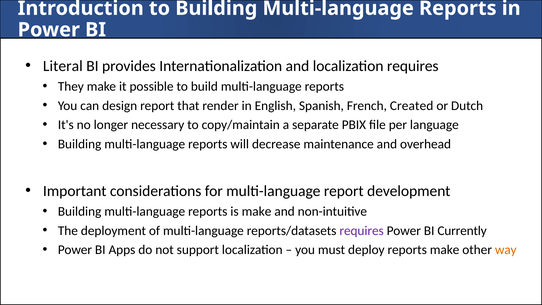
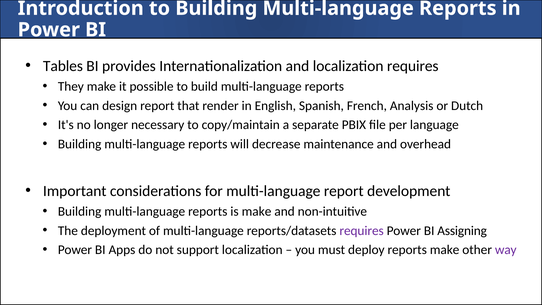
Literal: Literal -> Tables
Created: Created -> Analysis
Currently: Currently -> Assigning
way colour: orange -> purple
